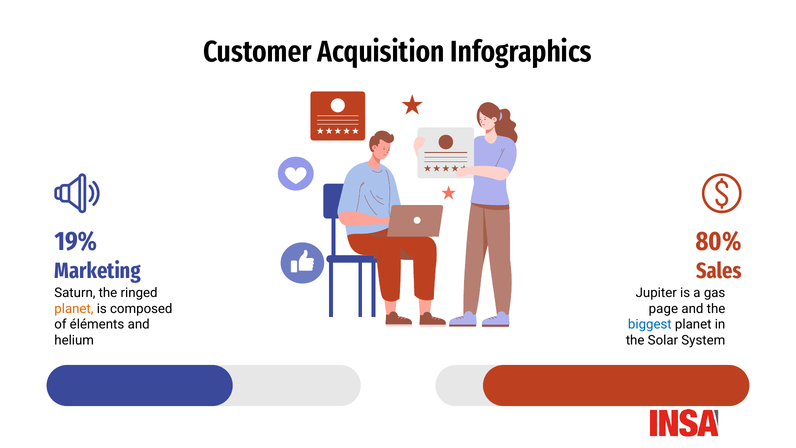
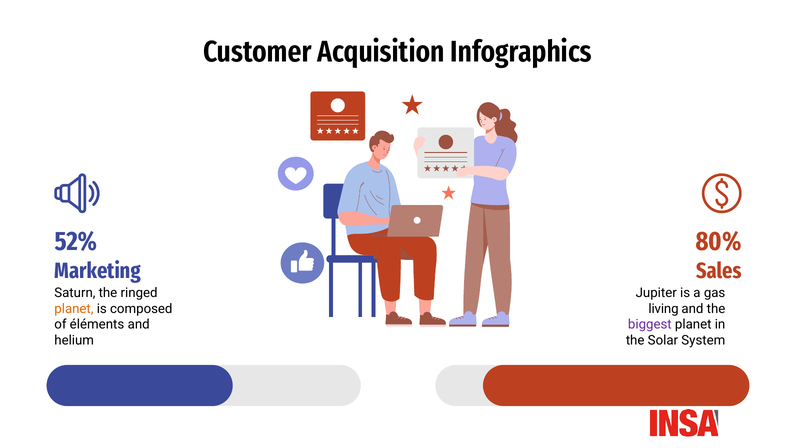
19%: 19% -> 52%
page: page -> living
biggest colour: blue -> purple
